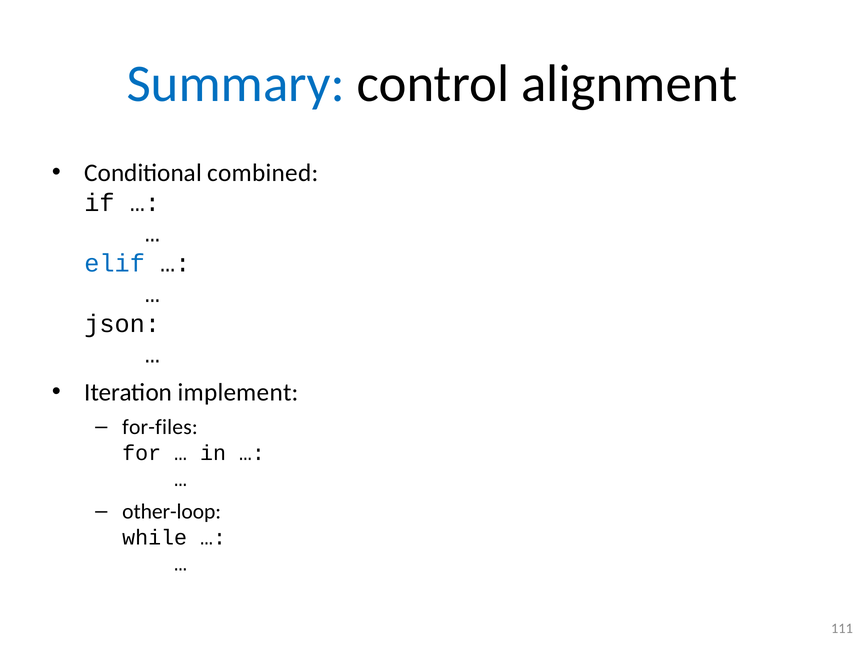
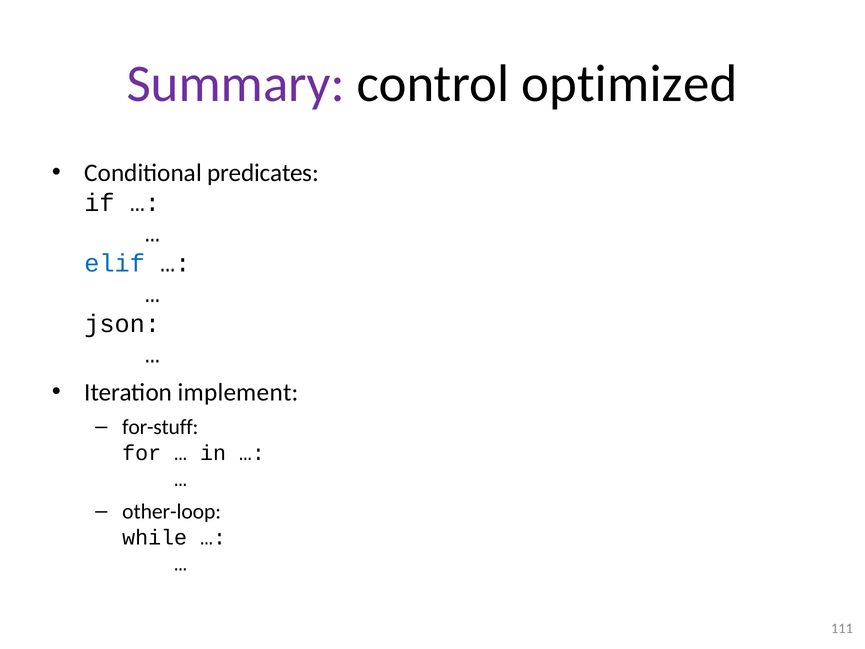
Summary colour: blue -> purple
alignment: alignment -> optimized
combined: combined -> predicates
for-files: for-files -> for-stuff
